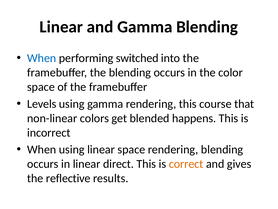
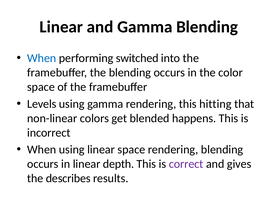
course: course -> hitting
direct: direct -> depth
correct colour: orange -> purple
reflective: reflective -> describes
